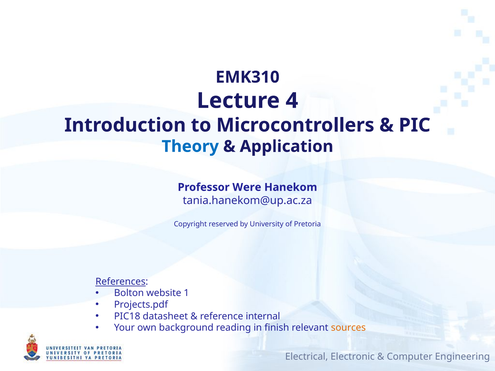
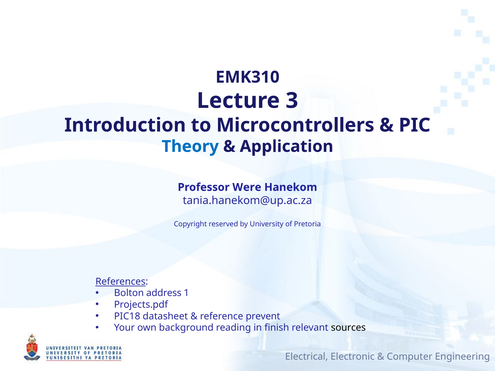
4: 4 -> 3
website: website -> address
internal: internal -> prevent
sources colour: orange -> black
